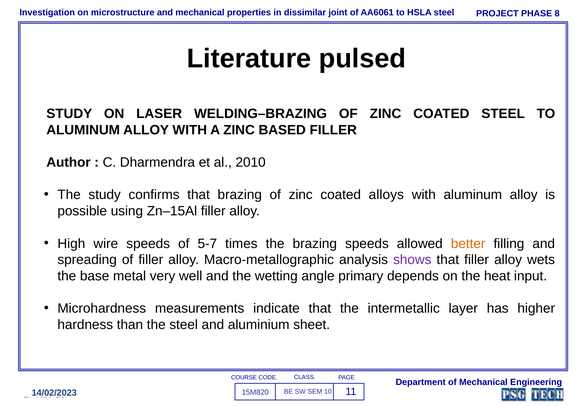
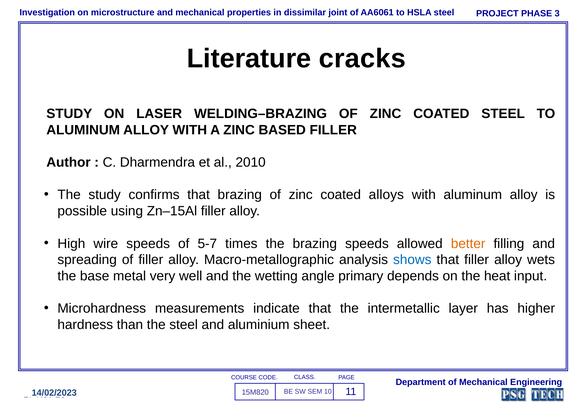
8: 8 -> 3
pulsed: pulsed -> cracks
shows colour: purple -> blue
